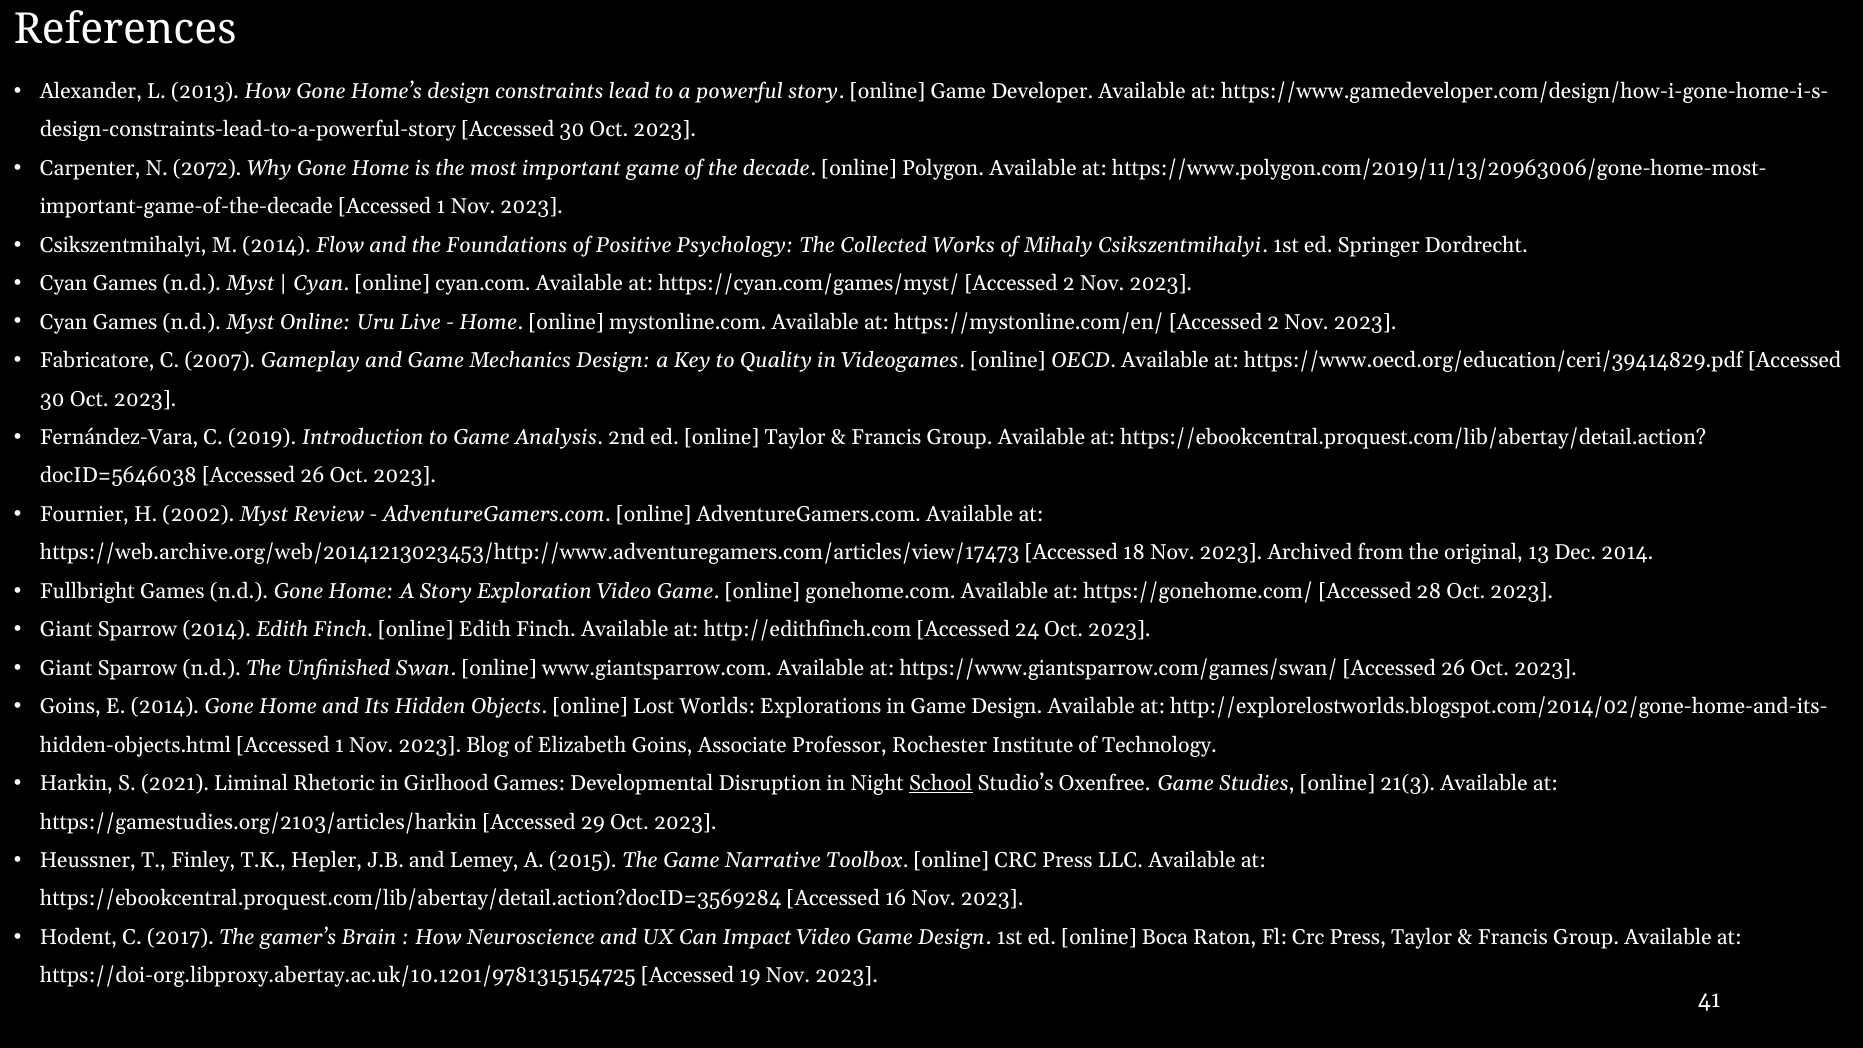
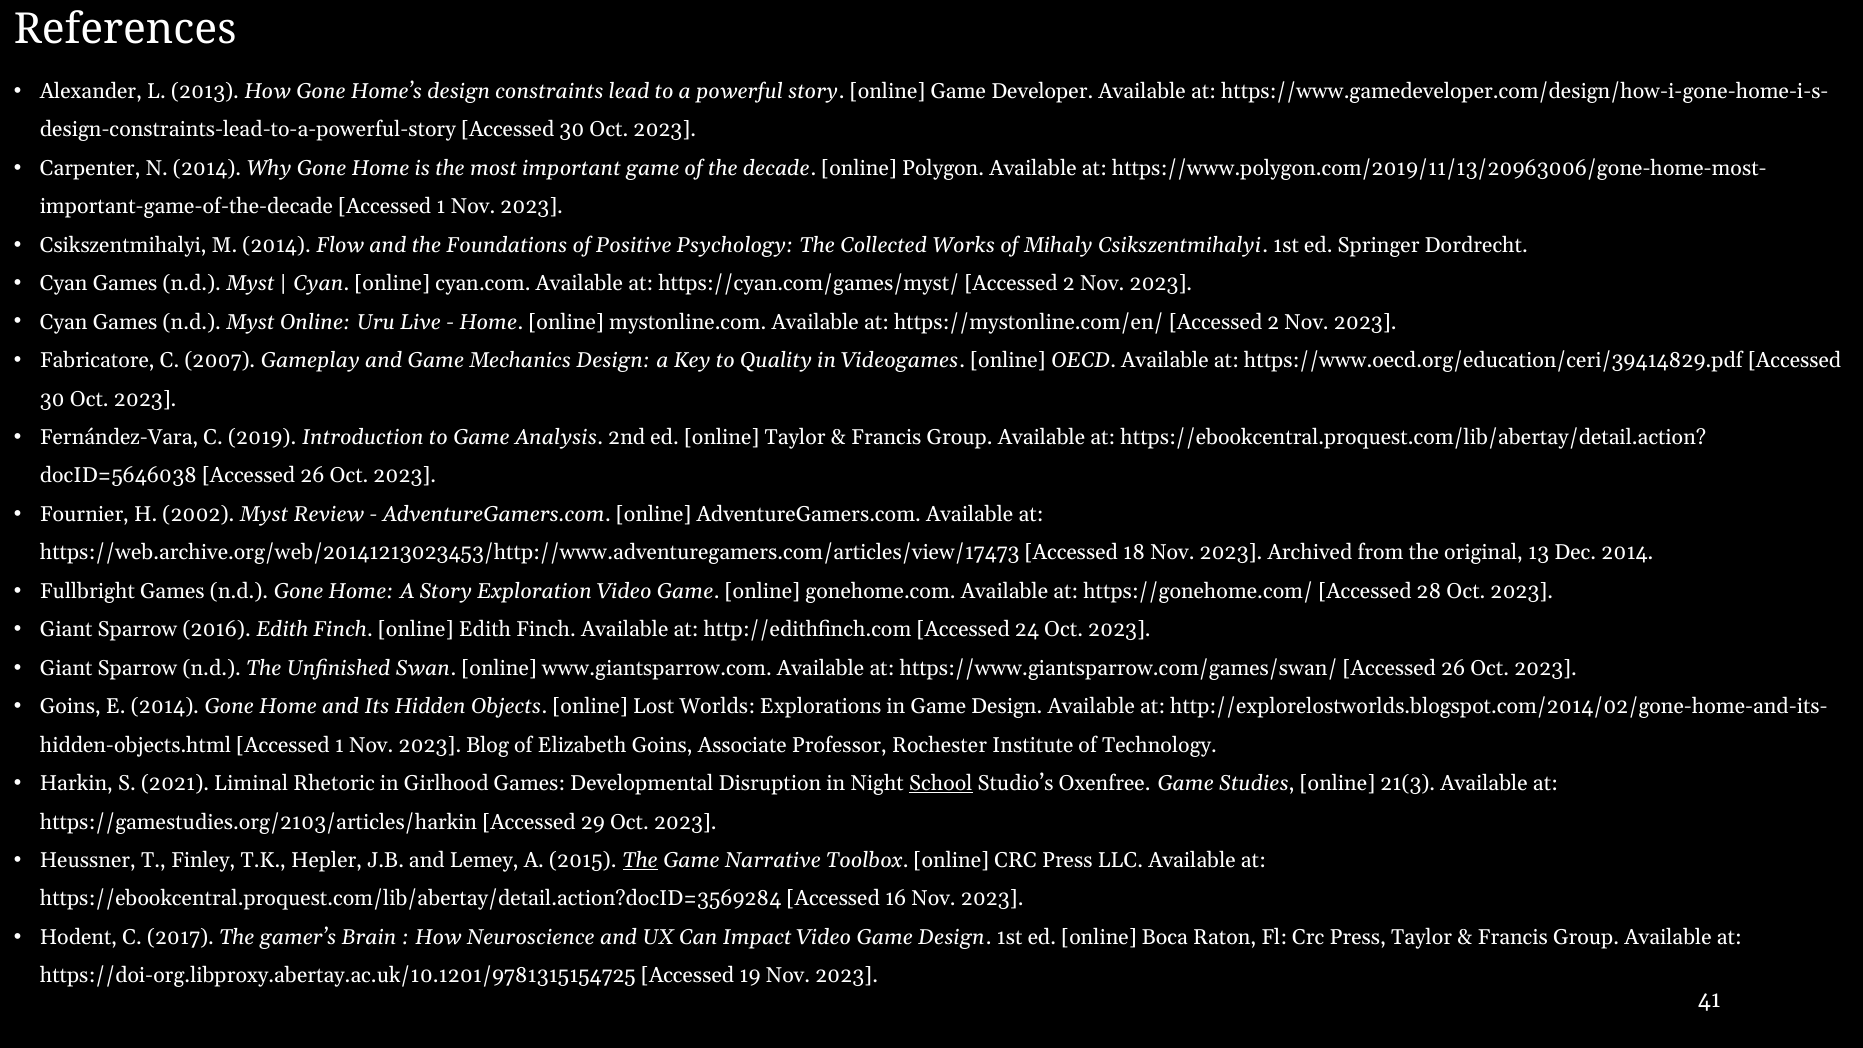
N 2072: 2072 -> 2014
Sparrow 2014: 2014 -> 2016
The at (640, 860) underline: none -> present
